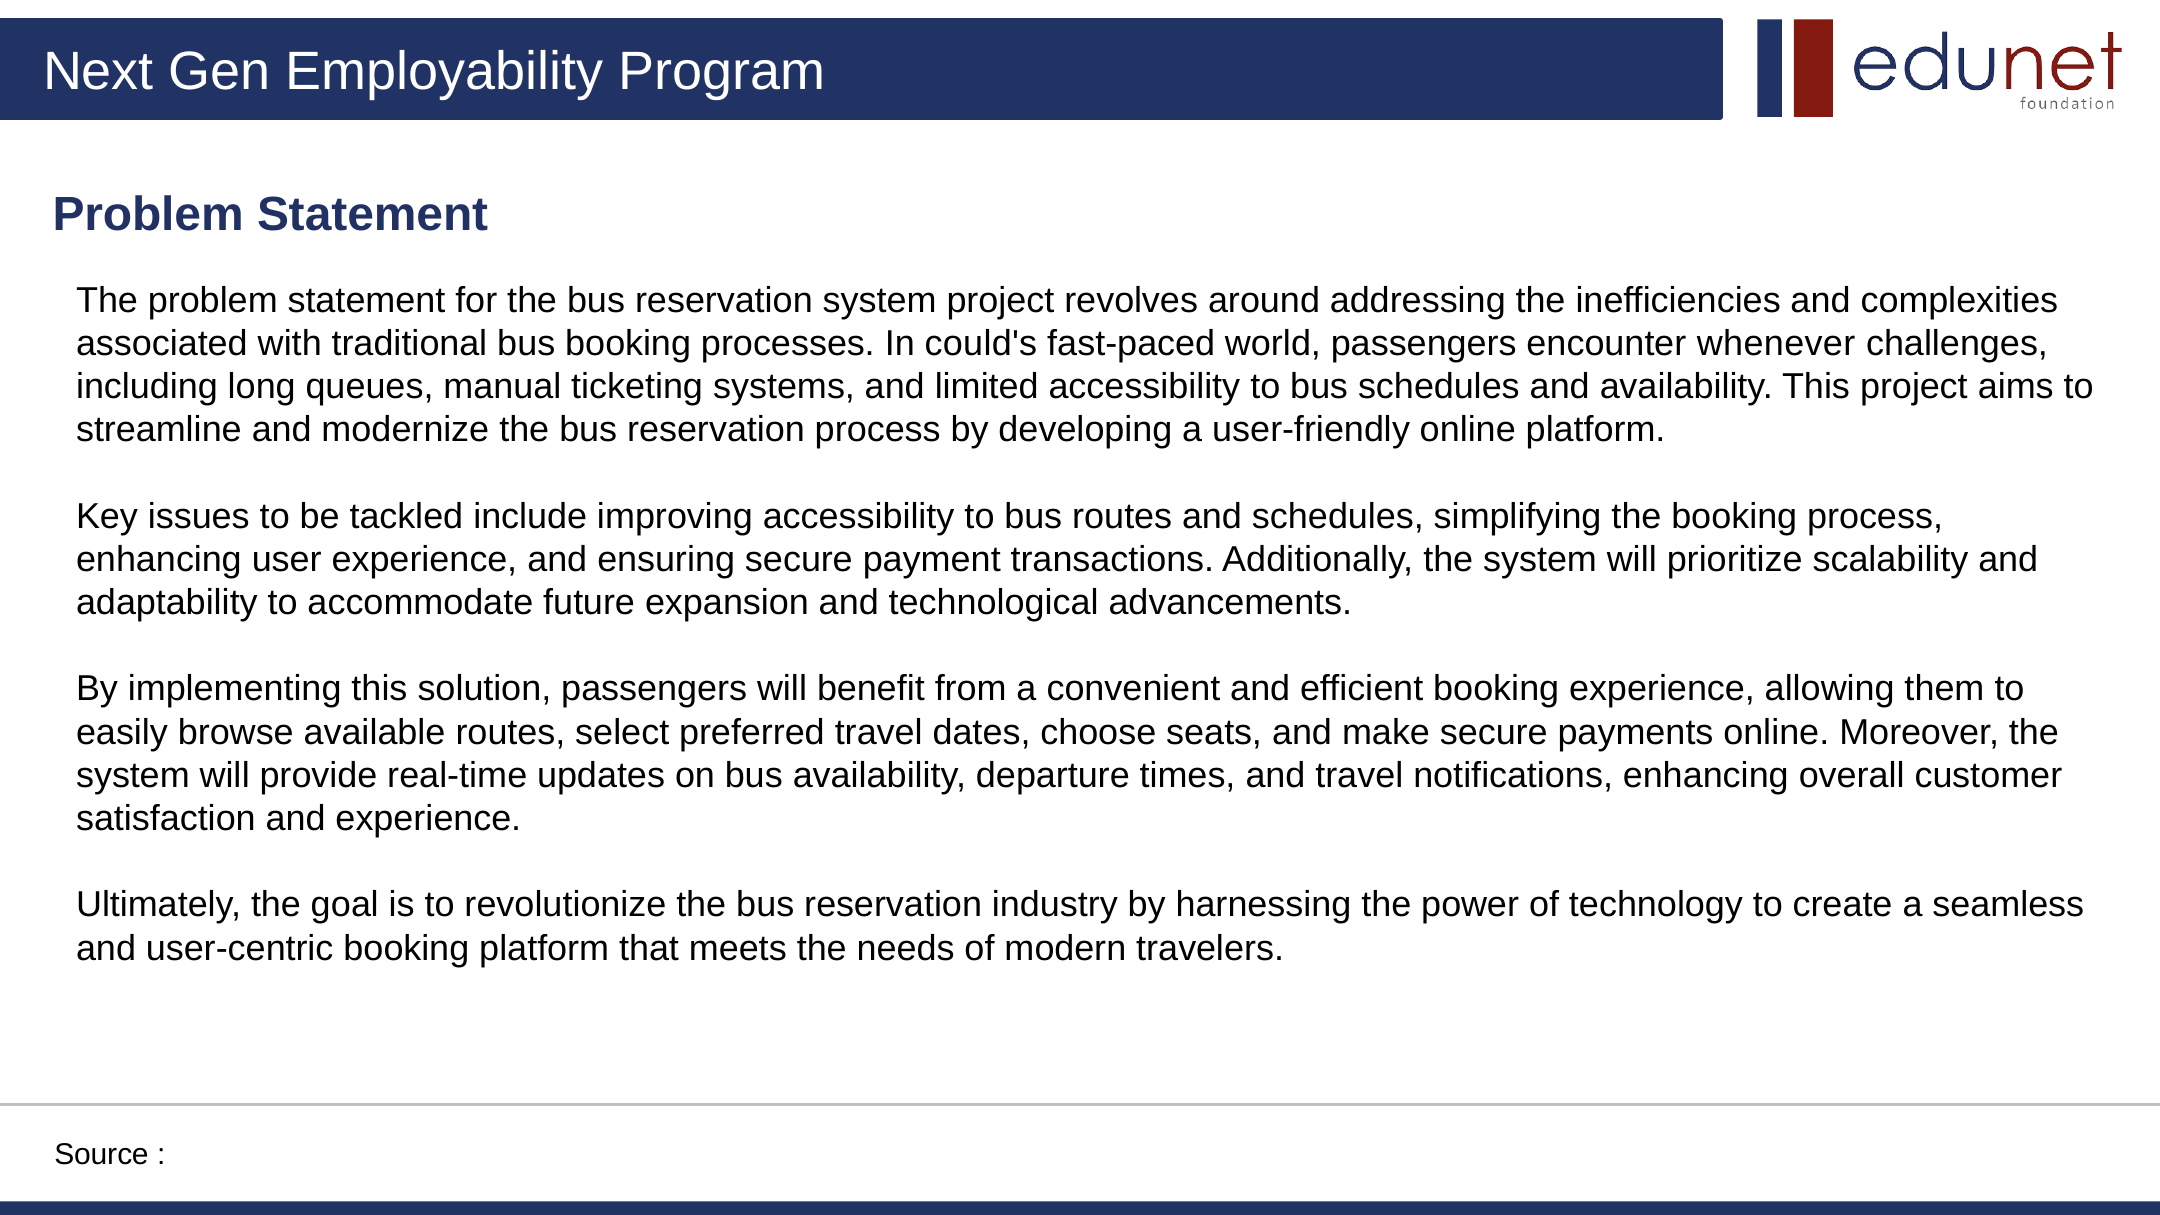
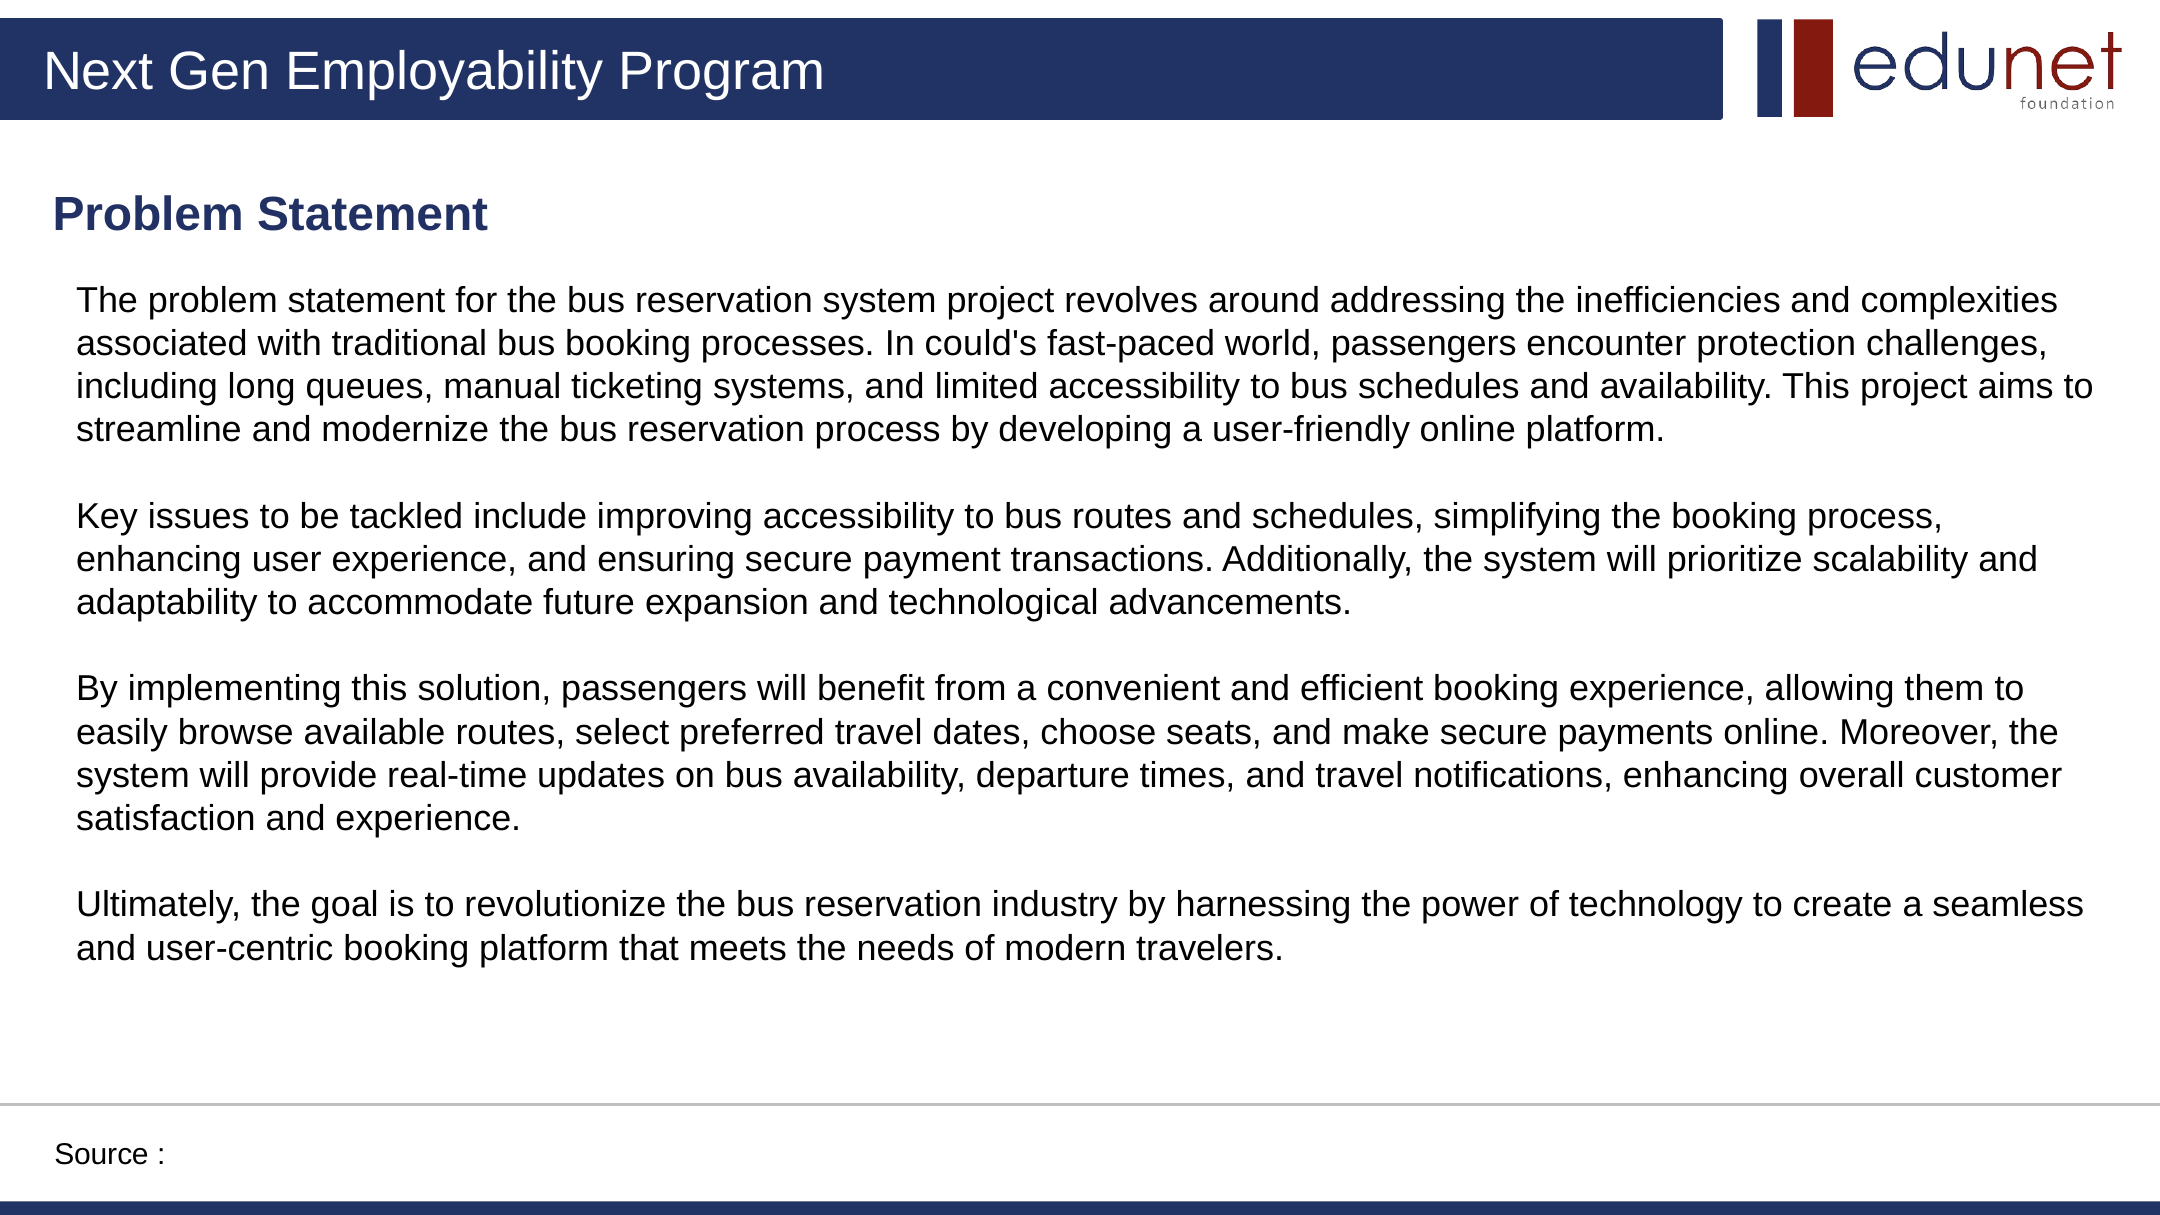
whenever: whenever -> protection
